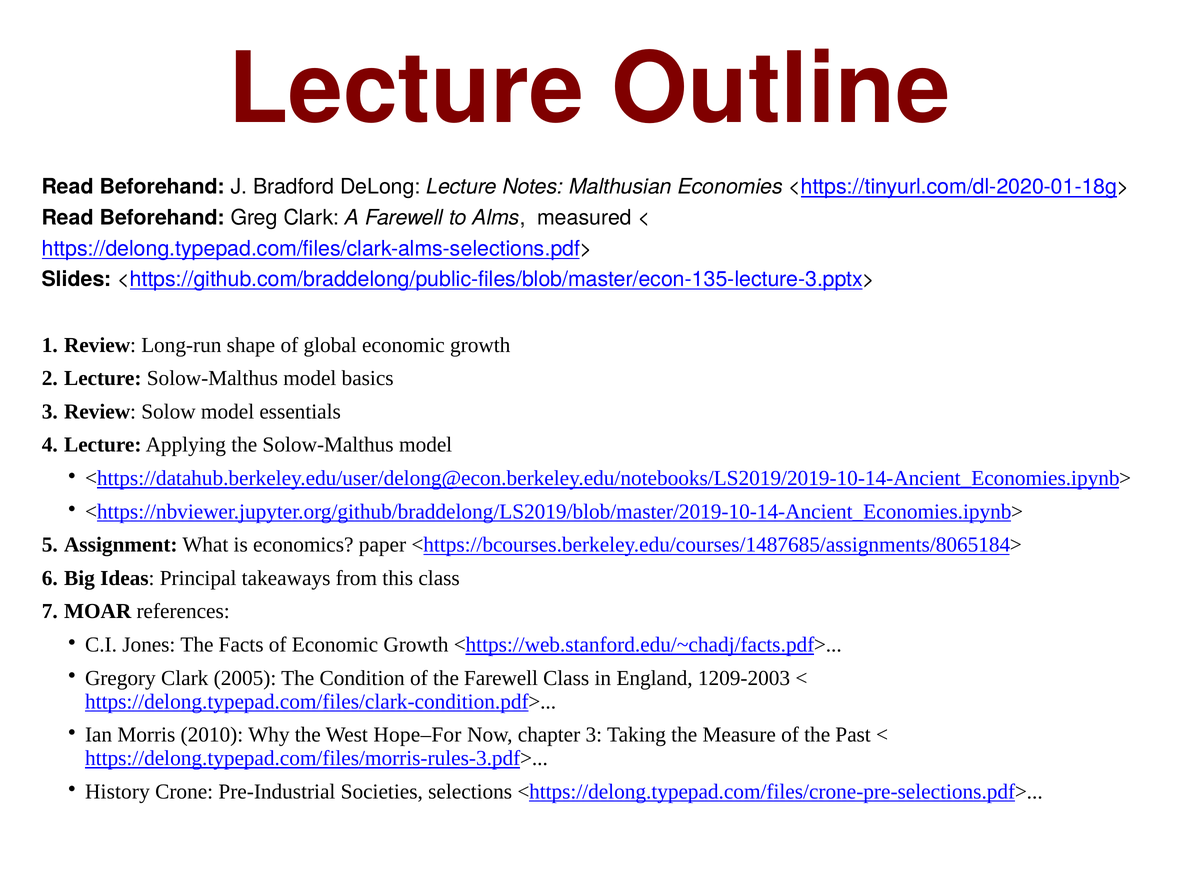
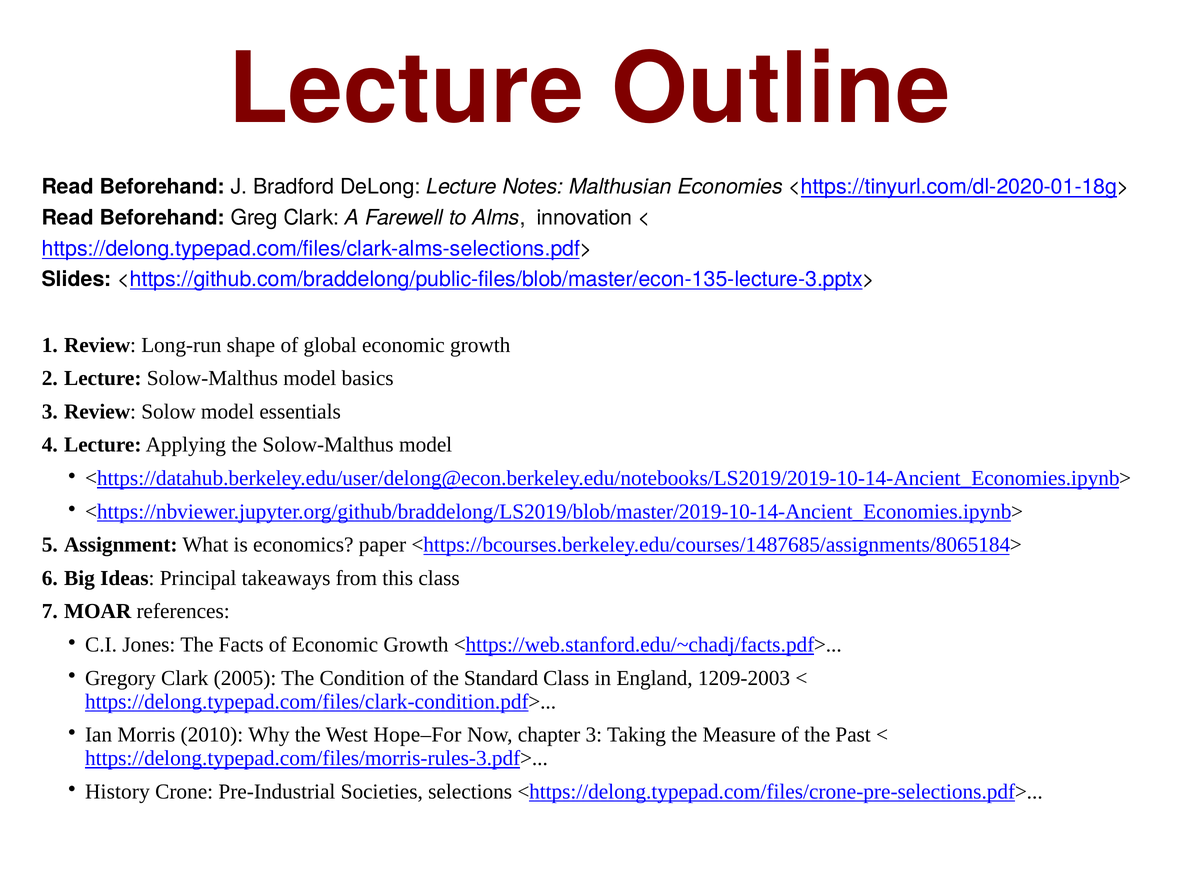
measured: measured -> innovation
the Farewell: Farewell -> Standard
